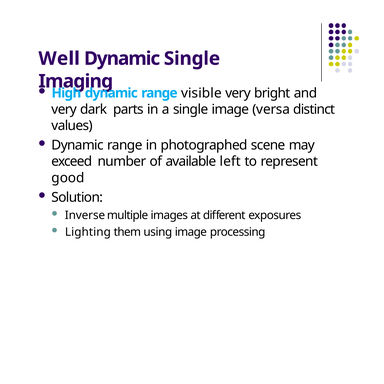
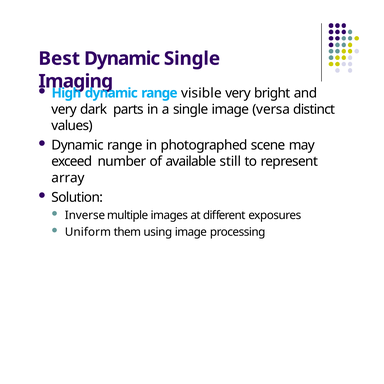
Well: Well -> Best
left: left -> still
good: good -> array
Lighting: Lighting -> Uniform
